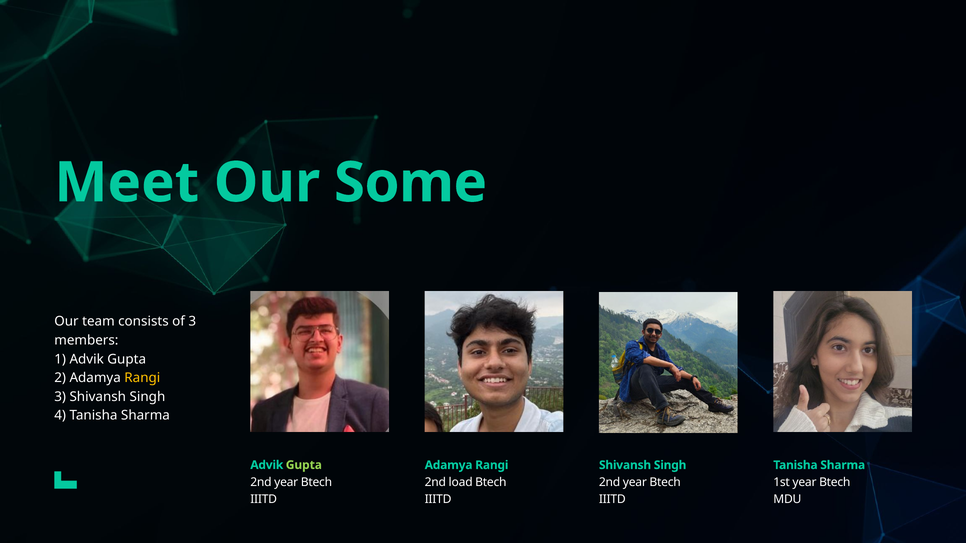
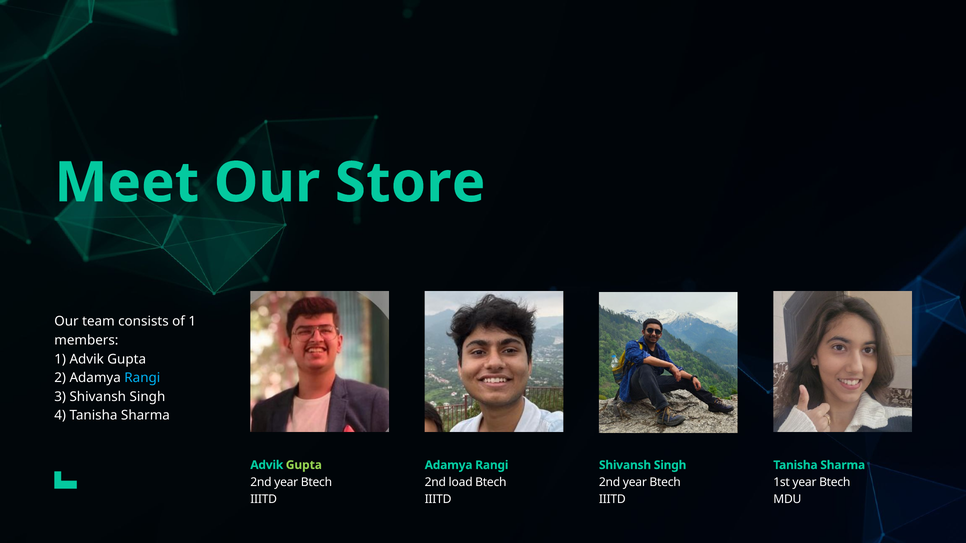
Some: Some -> Store
of 3: 3 -> 1
Rangi at (142, 378) colour: yellow -> light blue
